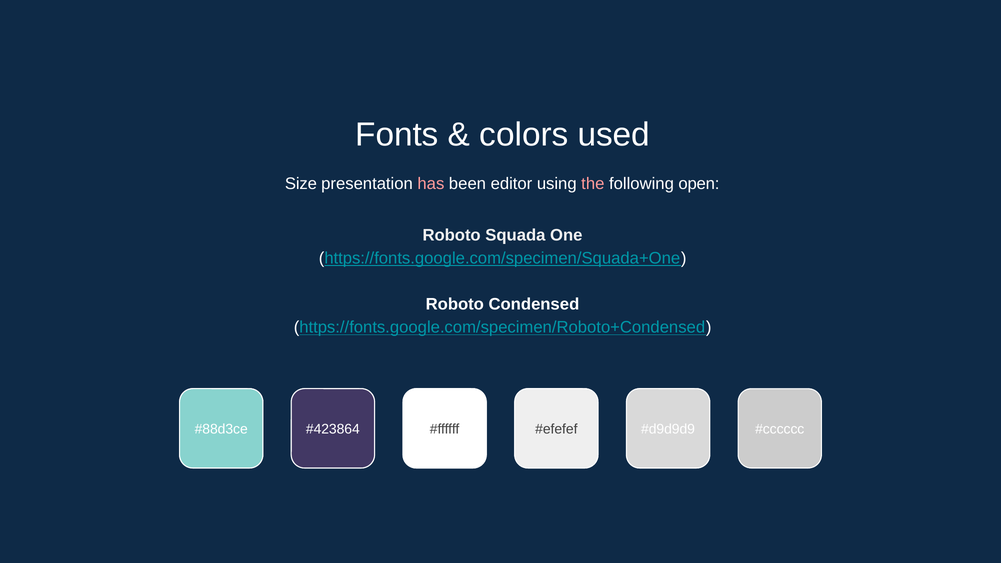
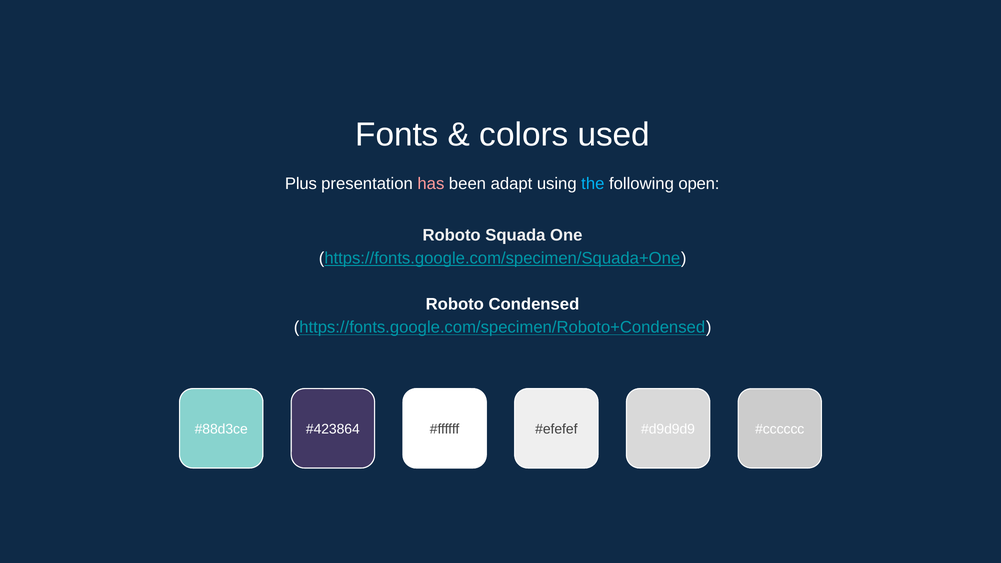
Size: Size -> Plus
editor: editor -> adapt
the colour: pink -> light blue
